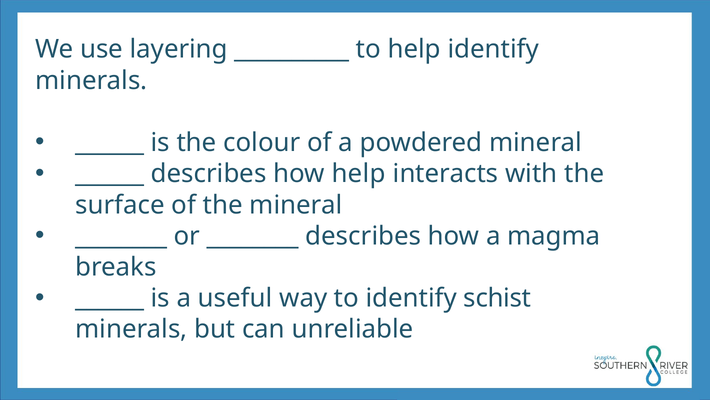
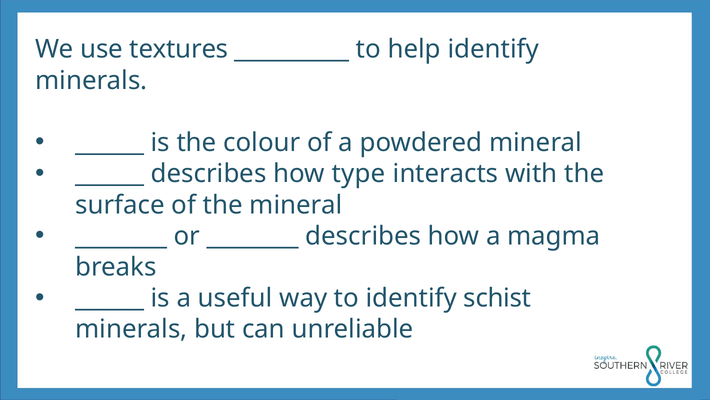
layering: layering -> textures
how help: help -> type
